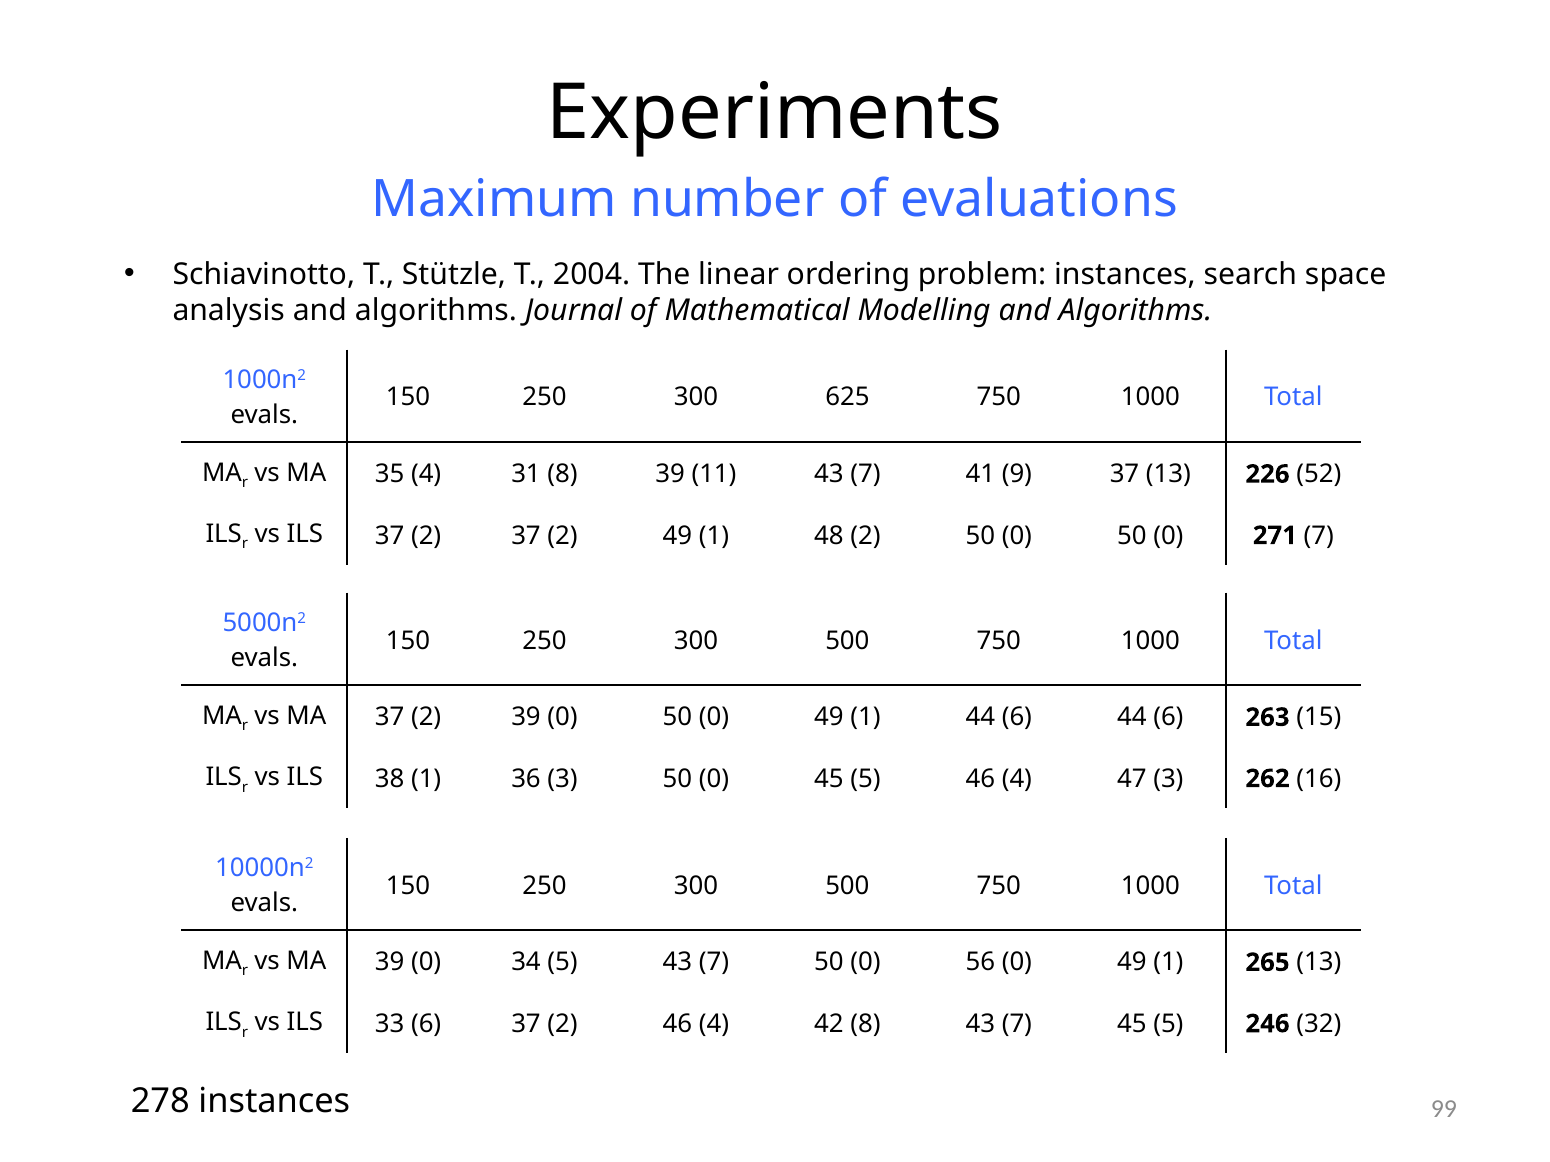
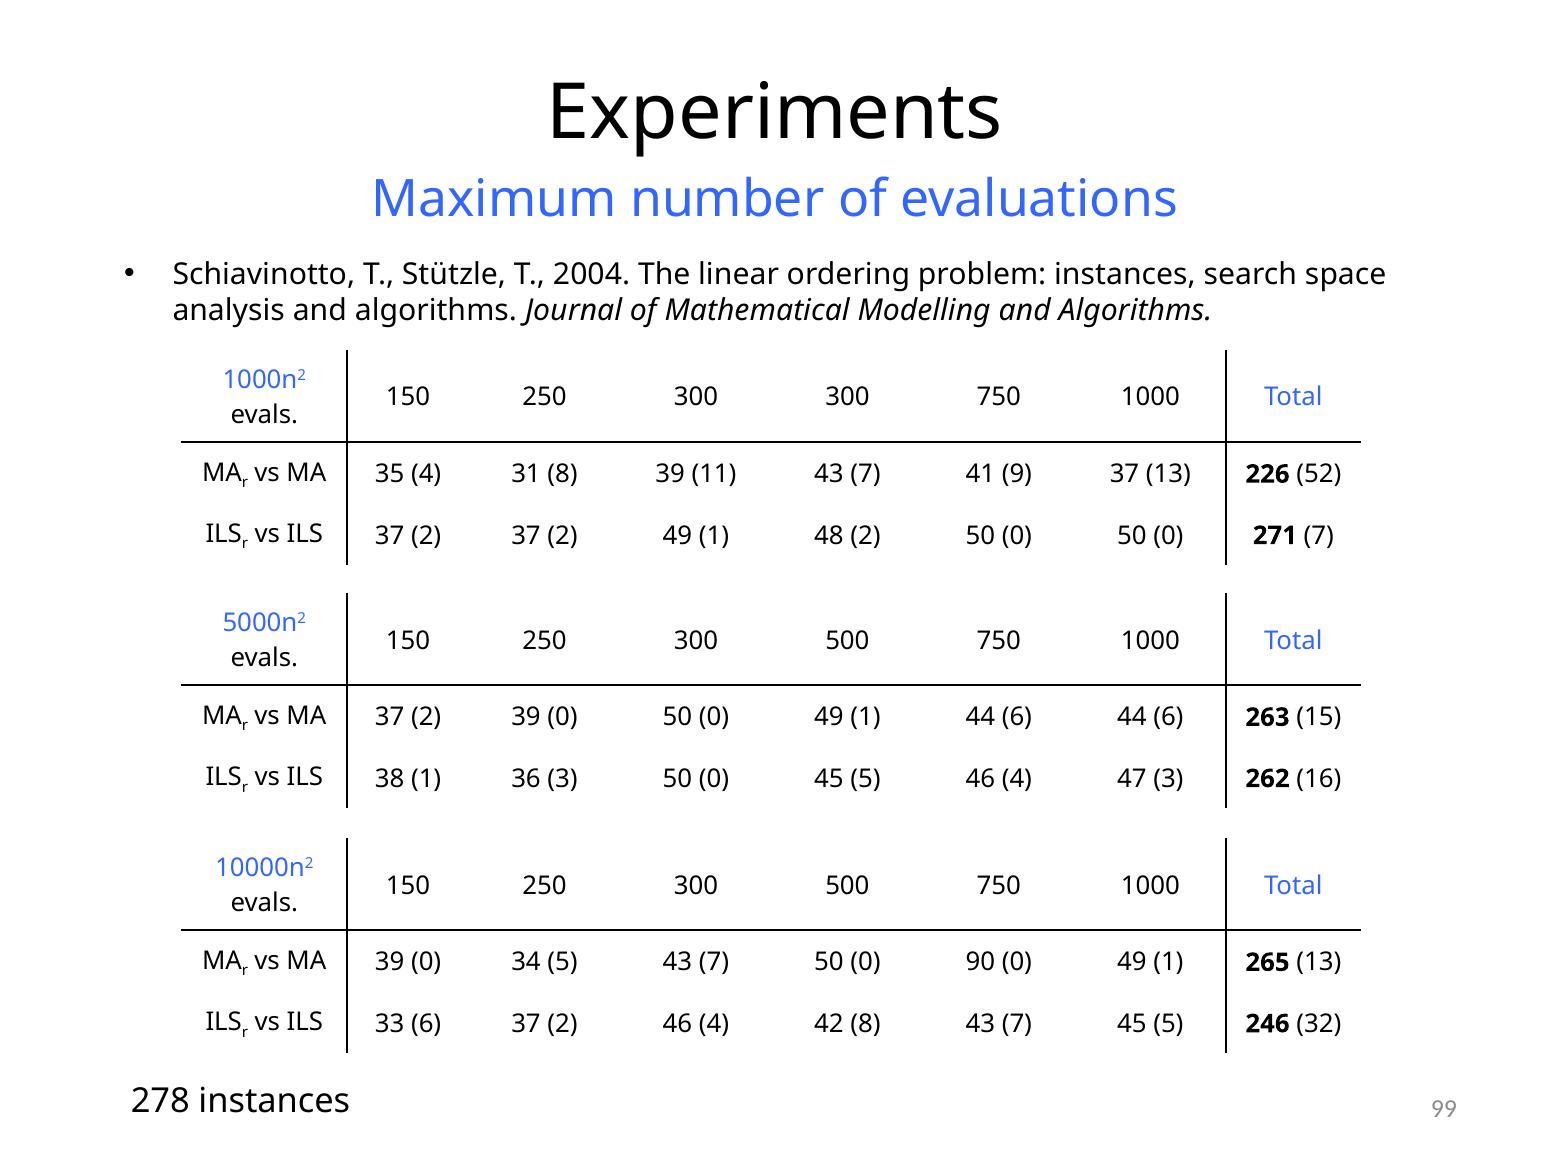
300 625: 625 -> 300
56: 56 -> 90
